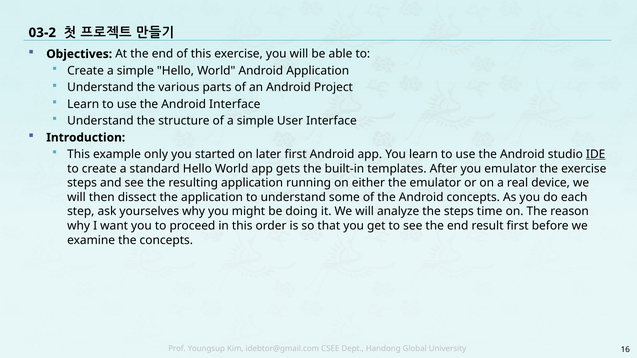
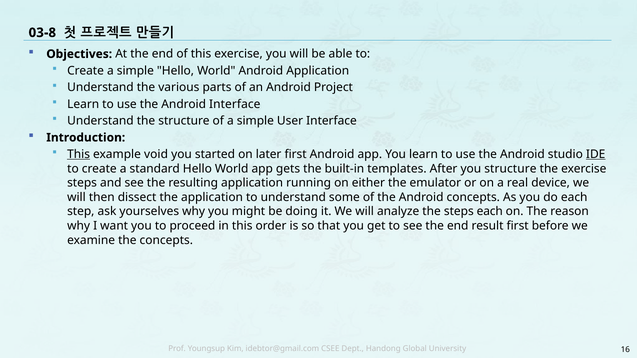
03-2: 03-2 -> 03-8
This at (79, 154) underline: none -> present
only: only -> void
you emulator: emulator -> structure
steps time: time -> each
